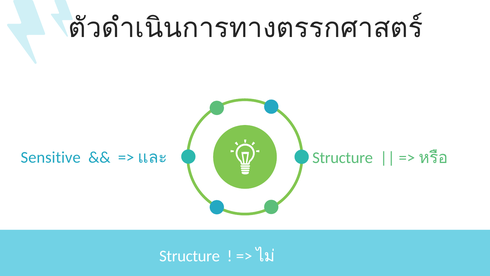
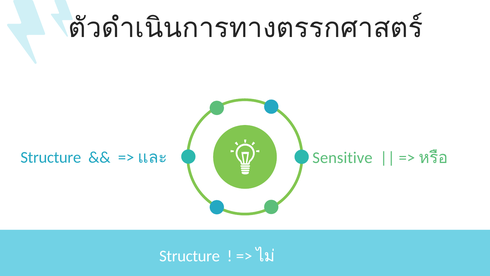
Sensitive at (51, 157): Sensitive -> Structure
Structure at (343, 158): Structure -> Sensitive
